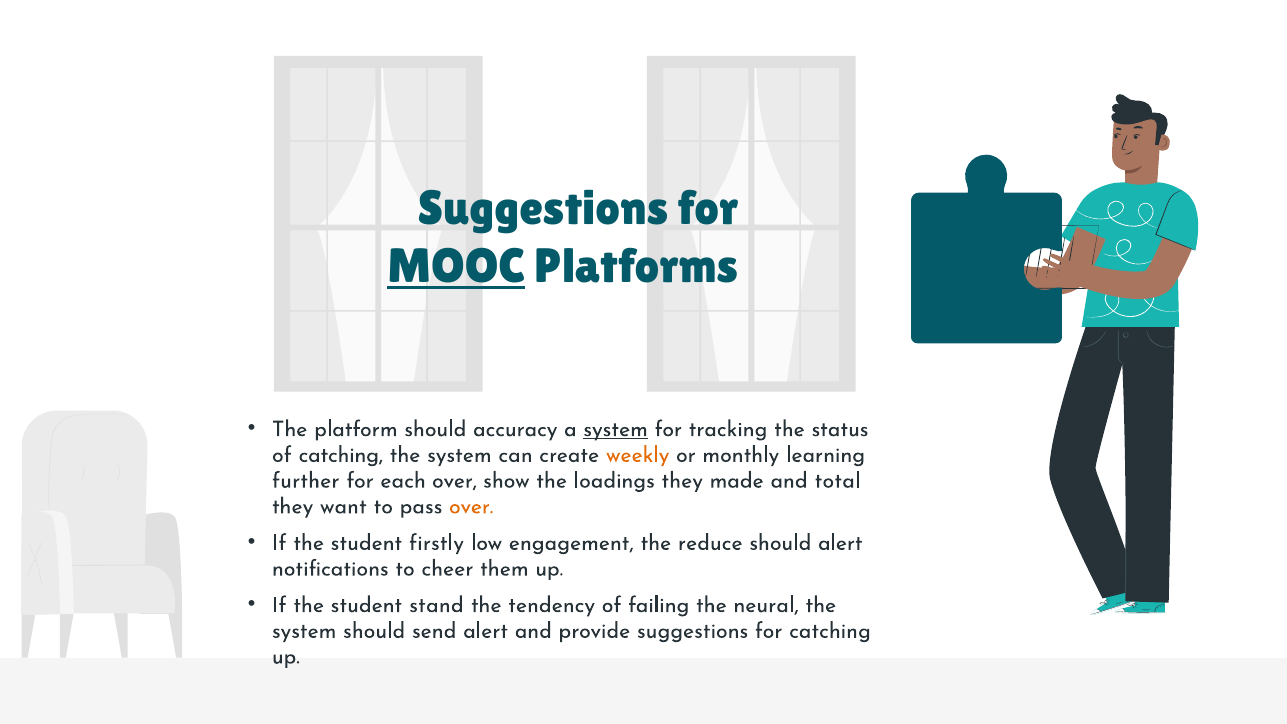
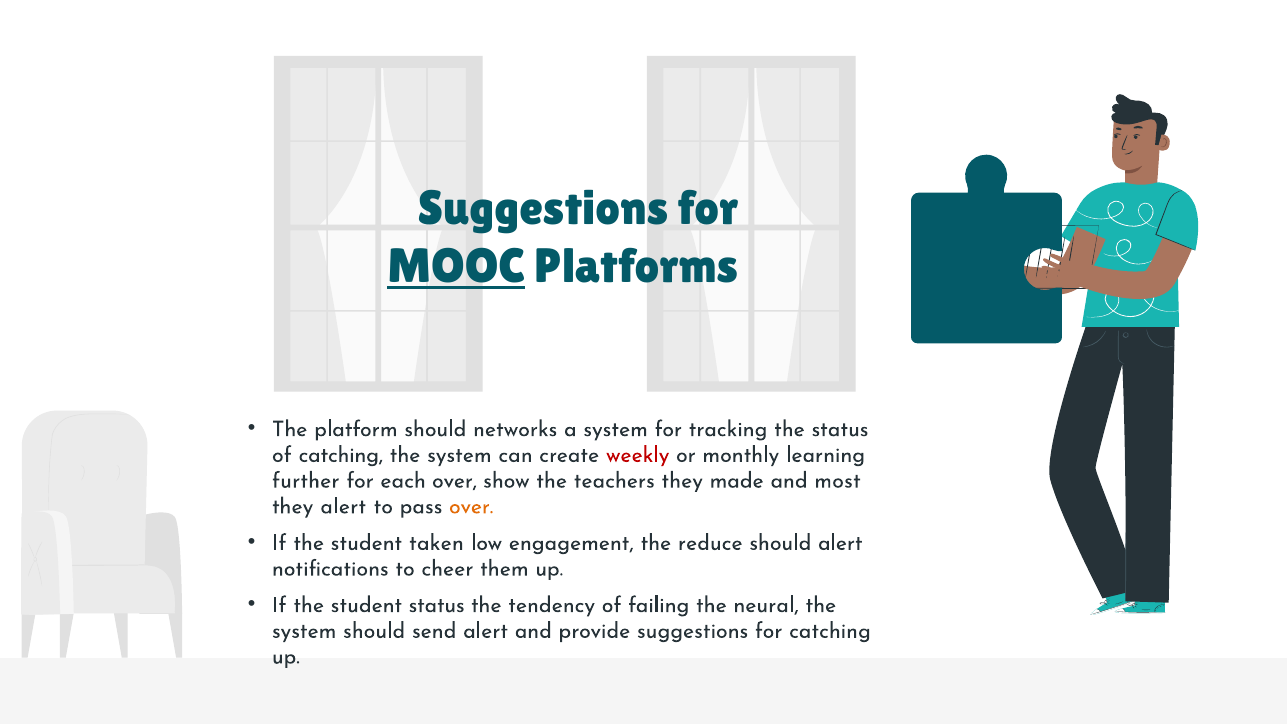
accuracy: accuracy -> networks
system at (616, 429) underline: present -> none
weekly colour: orange -> red
loadings: loadings -> teachers
total: total -> most
they want: want -> alert
firstly: firstly -> taken
student stand: stand -> status
